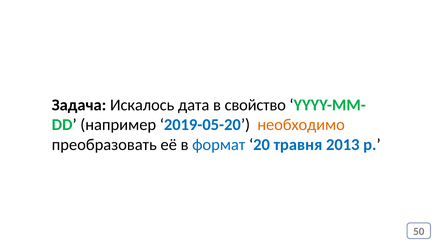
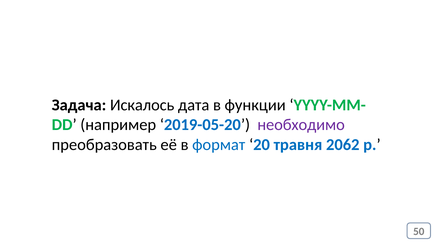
свойство: свойство -> функции
необходимо colour: orange -> purple
2013: 2013 -> 2062
